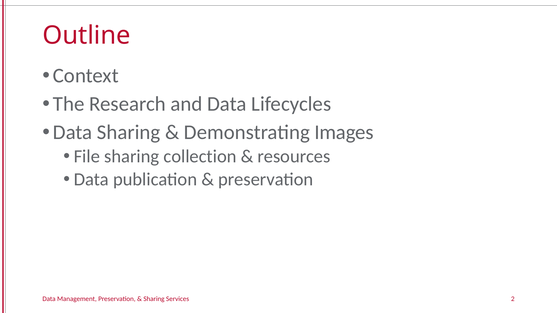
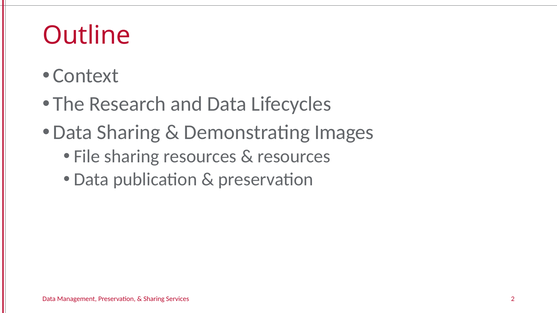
sharing collection: collection -> resources
